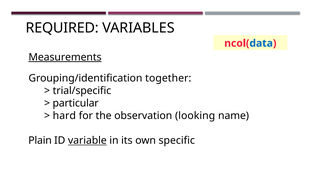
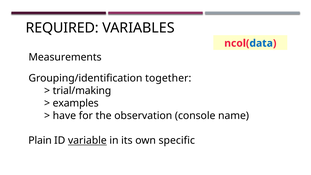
Measurements underline: present -> none
trial/specific: trial/specific -> trial/making
particular: particular -> examples
hard: hard -> have
looking: looking -> console
